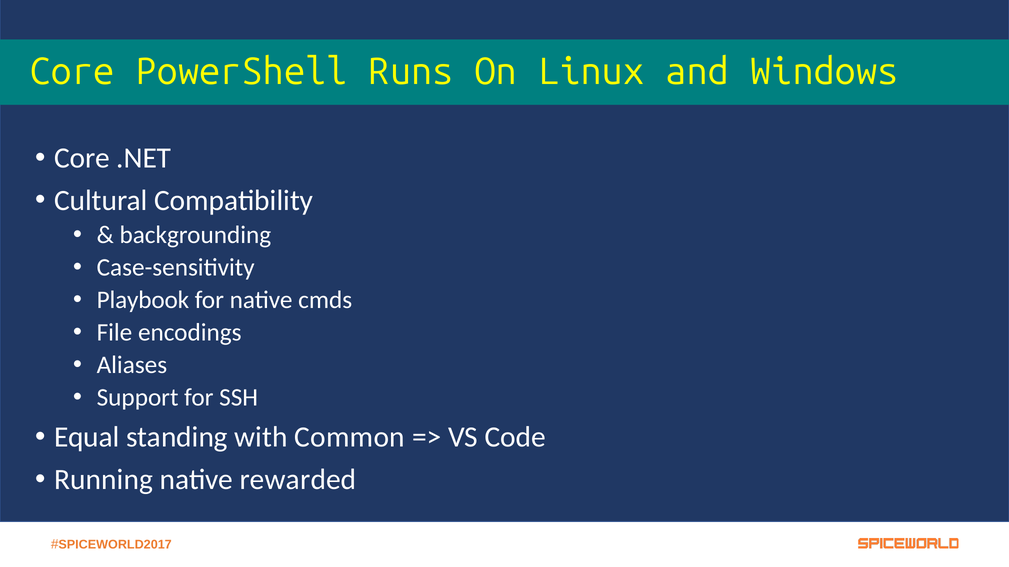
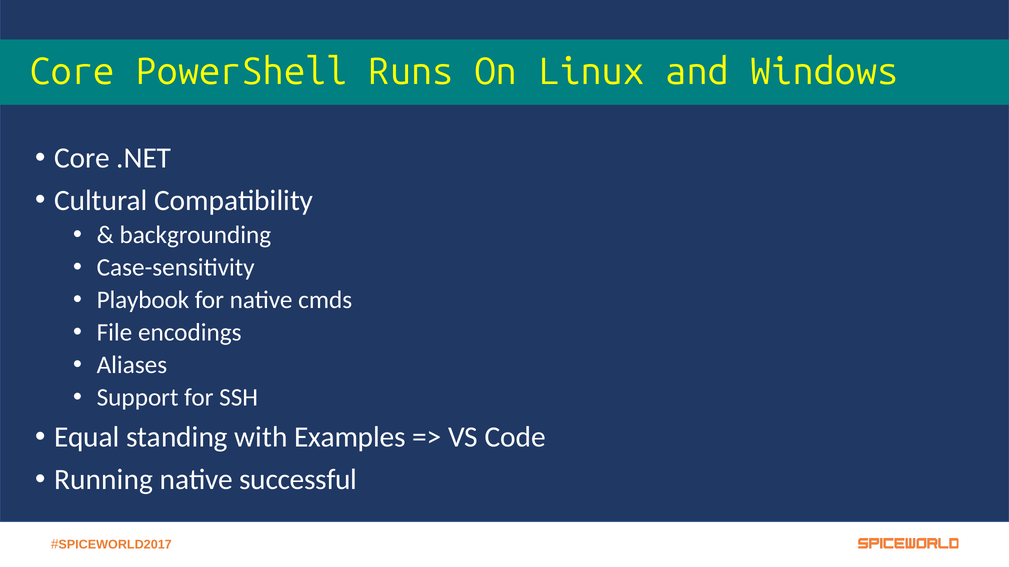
Common: Common -> Examples
rewarded: rewarded -> successful
